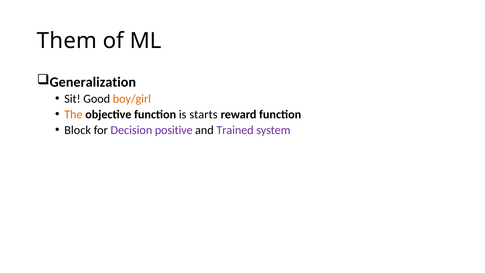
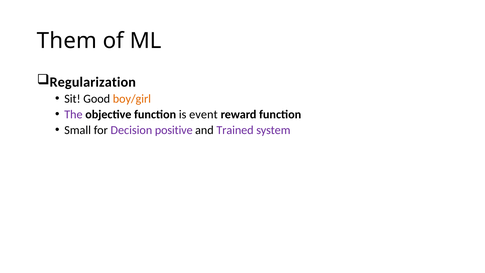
Generalization: Generalization -> Regularization
The colour: orange -> purple
starts: starts -> event
Block: Block -> Small
